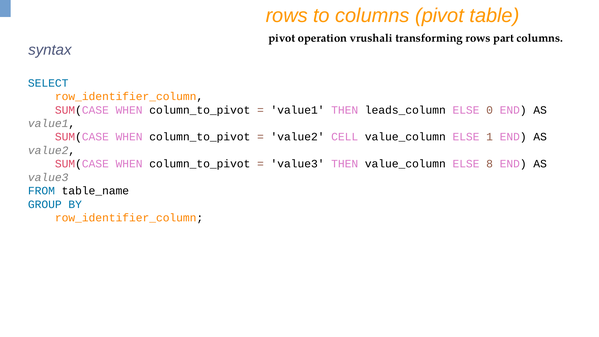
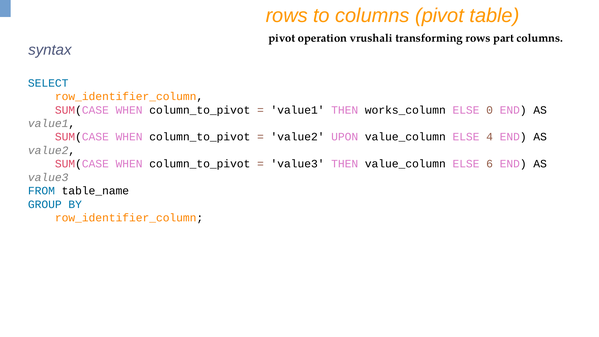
leads_column: leads_column -> works_column
CELL: CELL -> UPON
1: 1 -> 4
8: 8 -> 6
